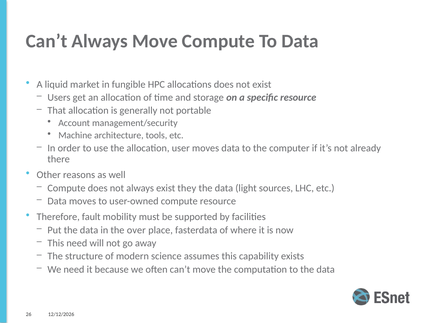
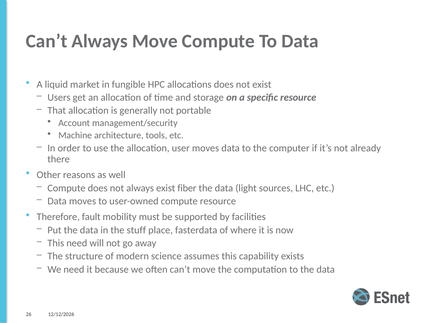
they: they -> fiber
over: over -> stuff
